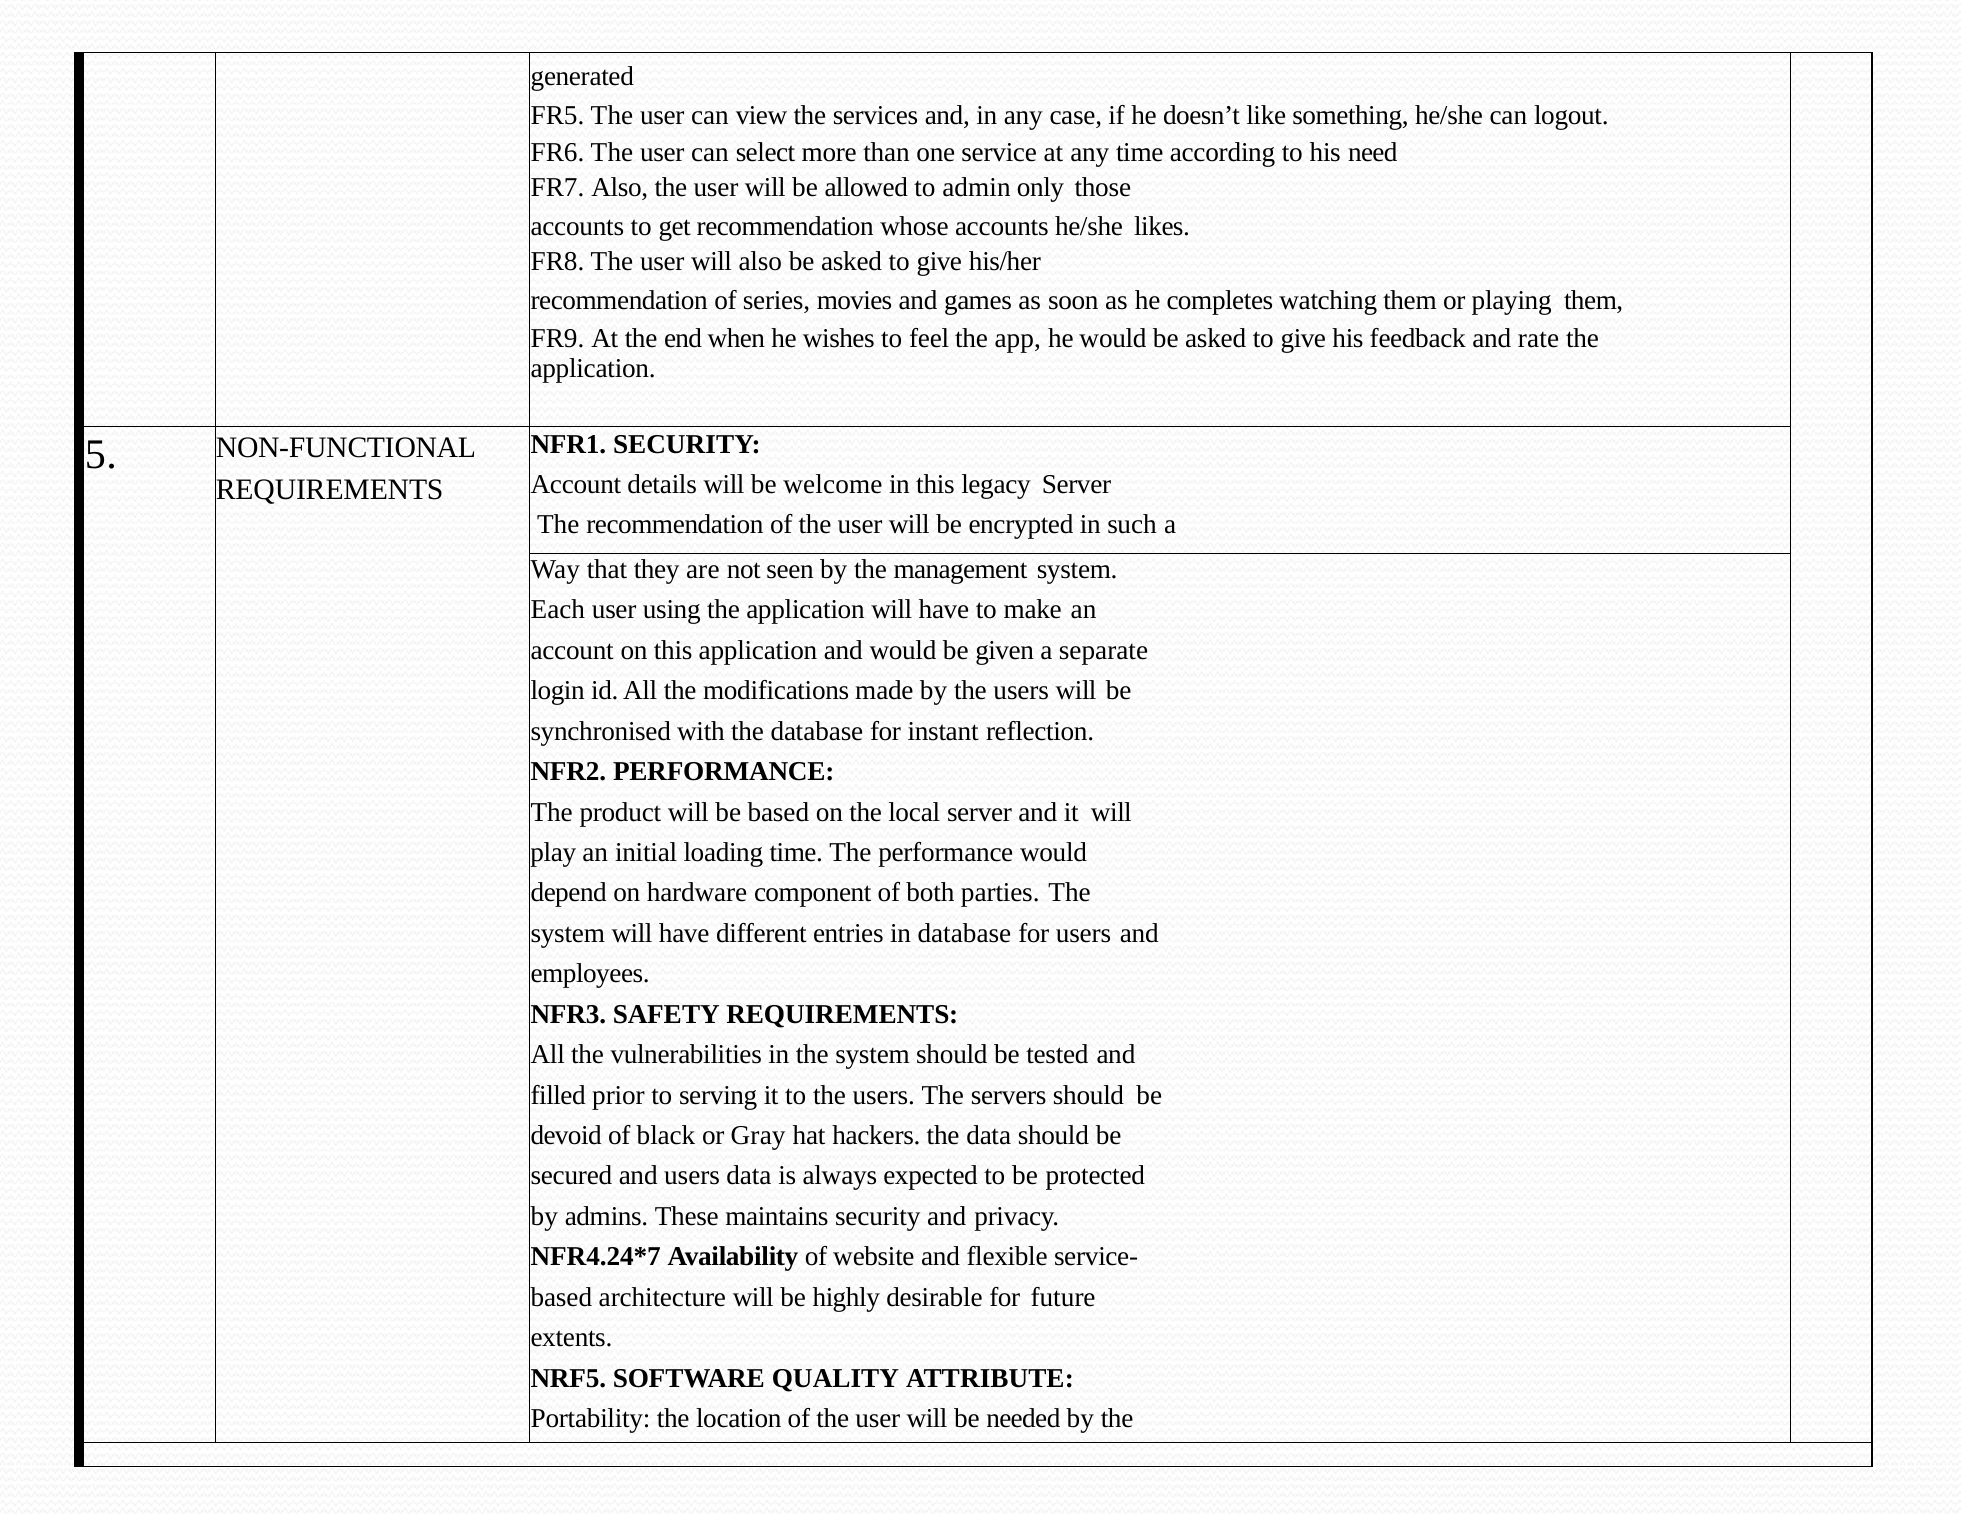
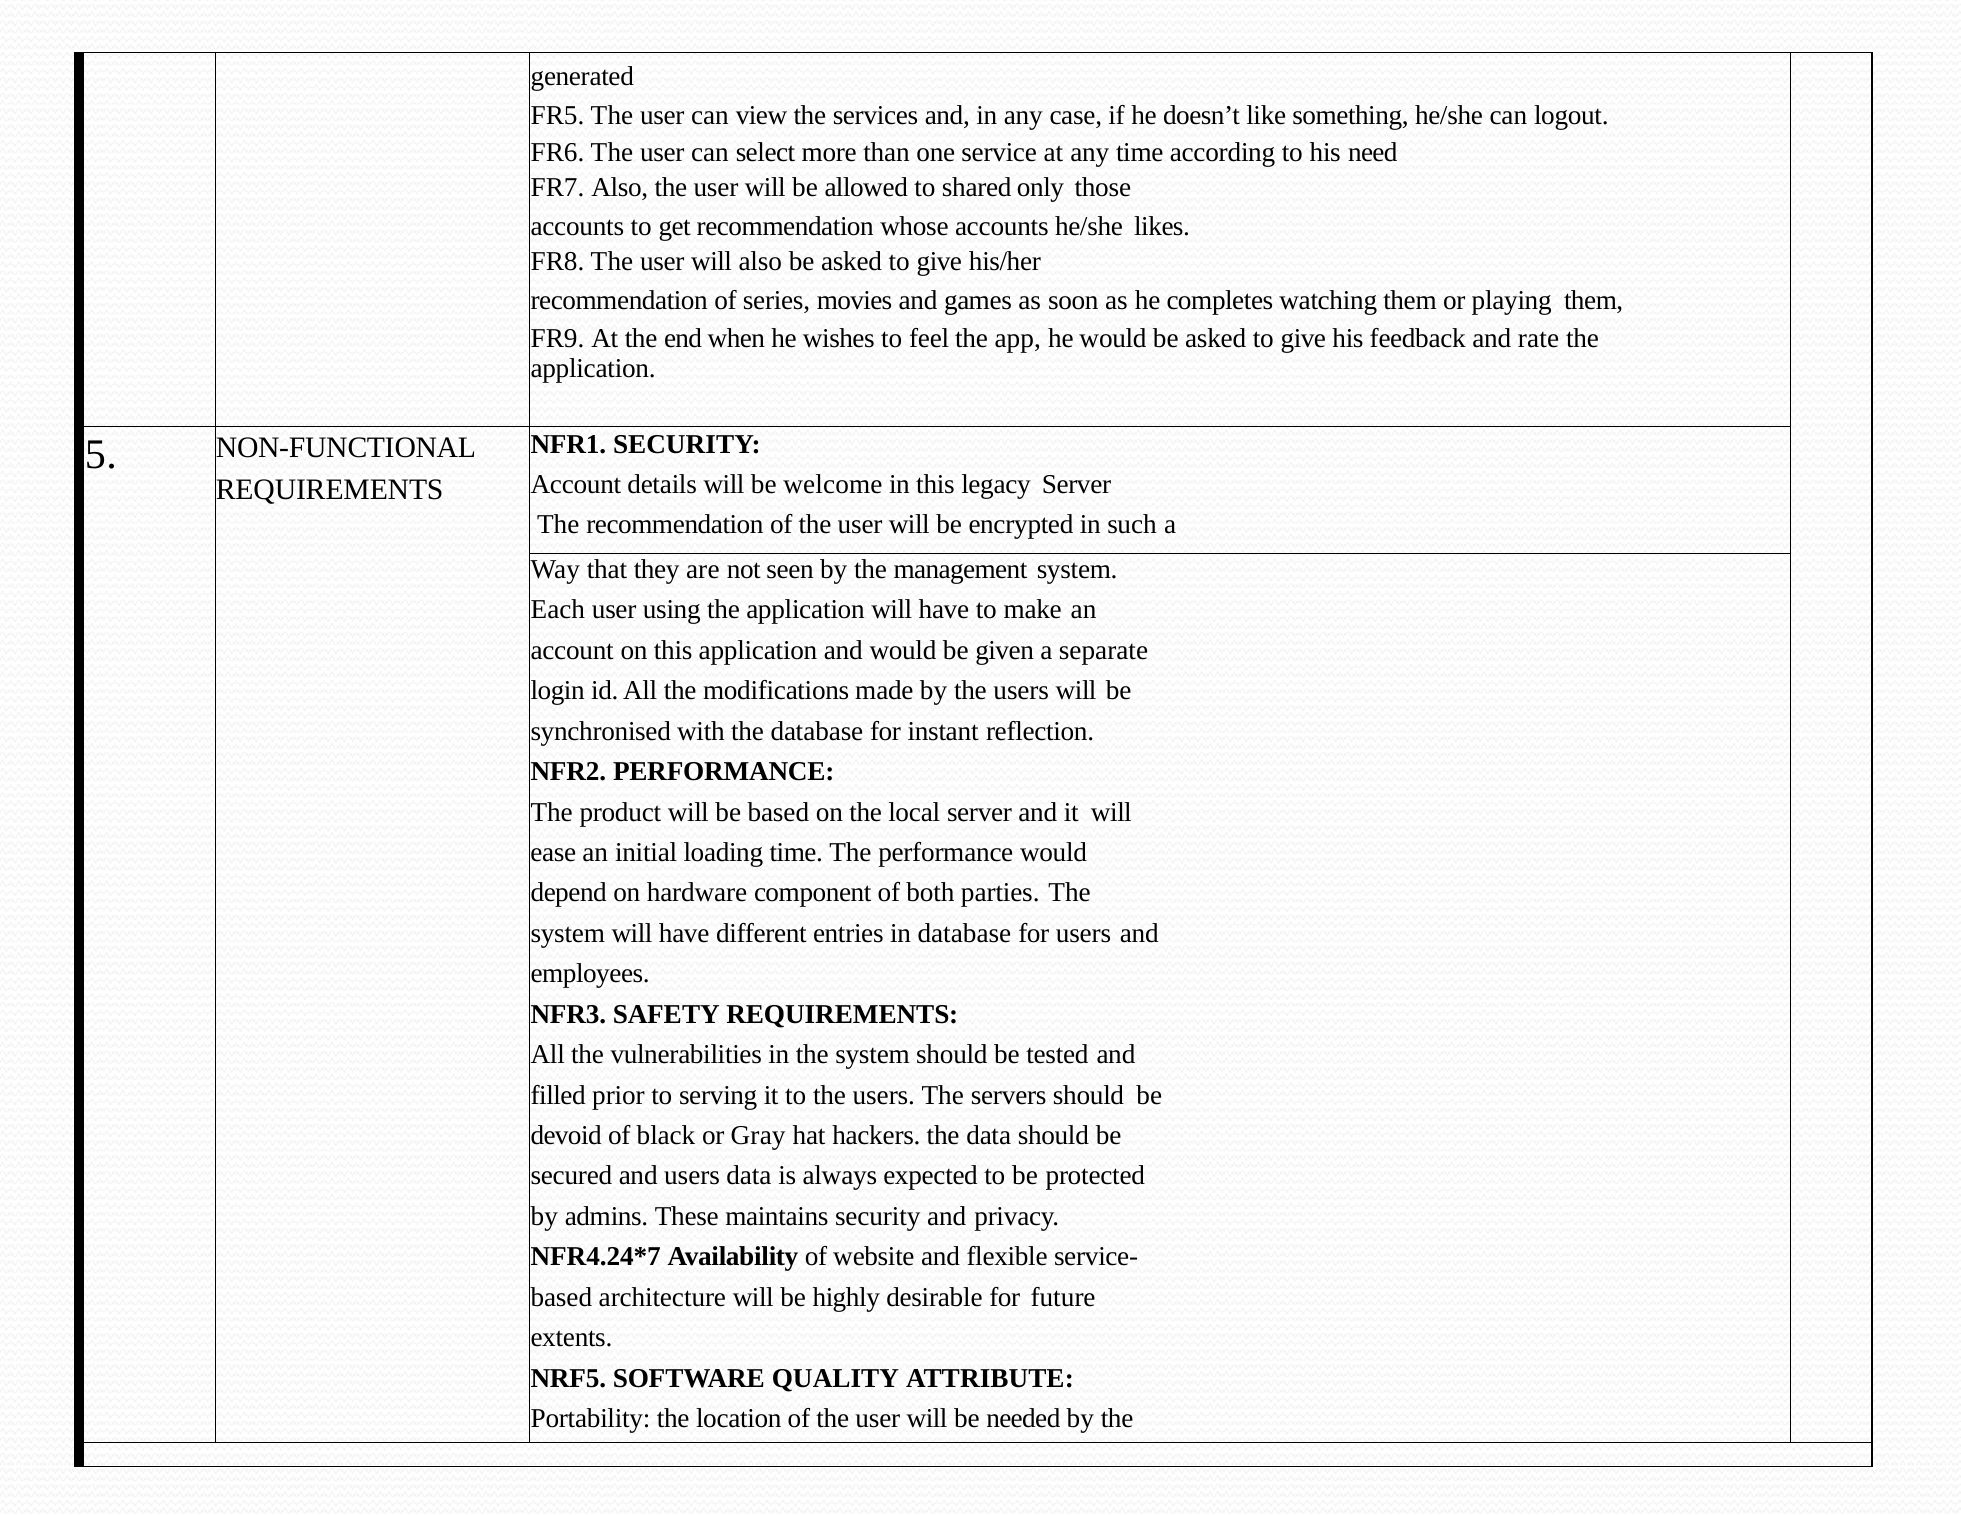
admin: admin -> shared
play: play -> ease
